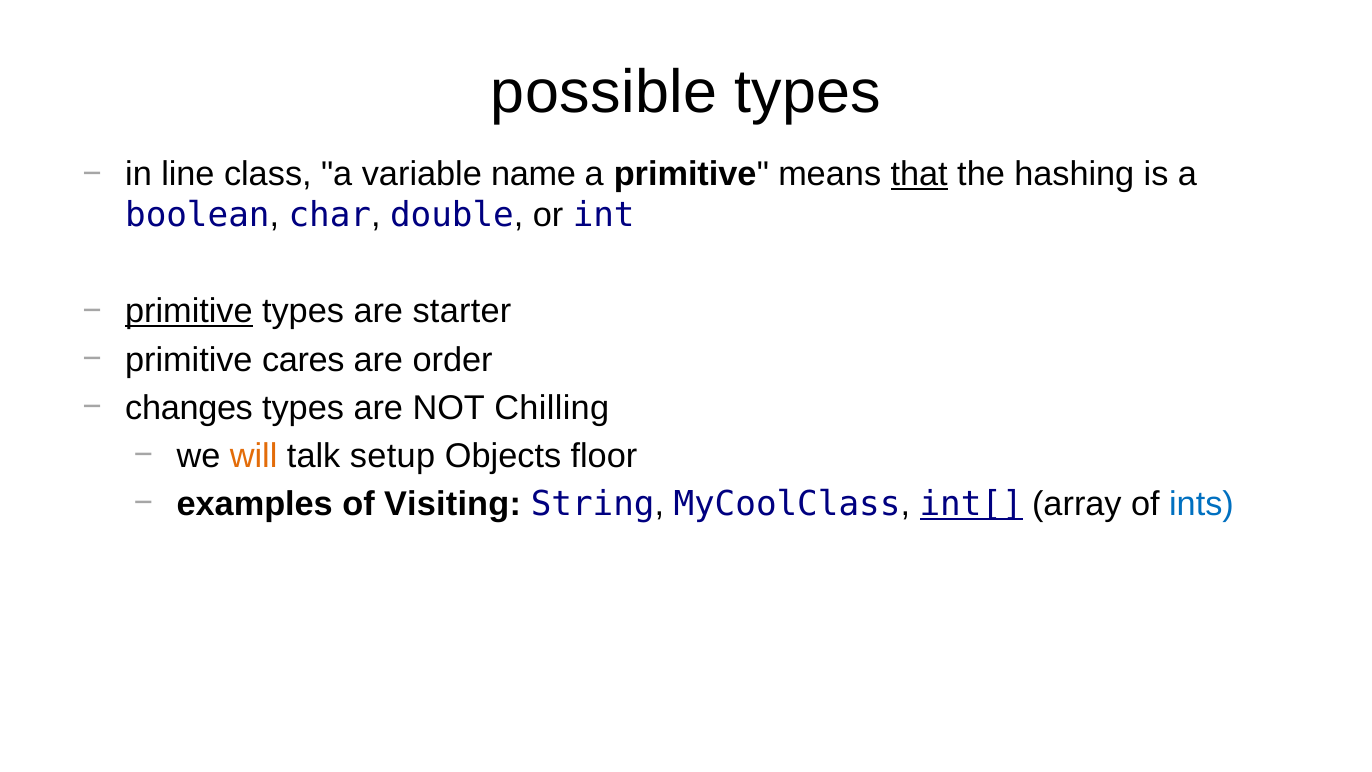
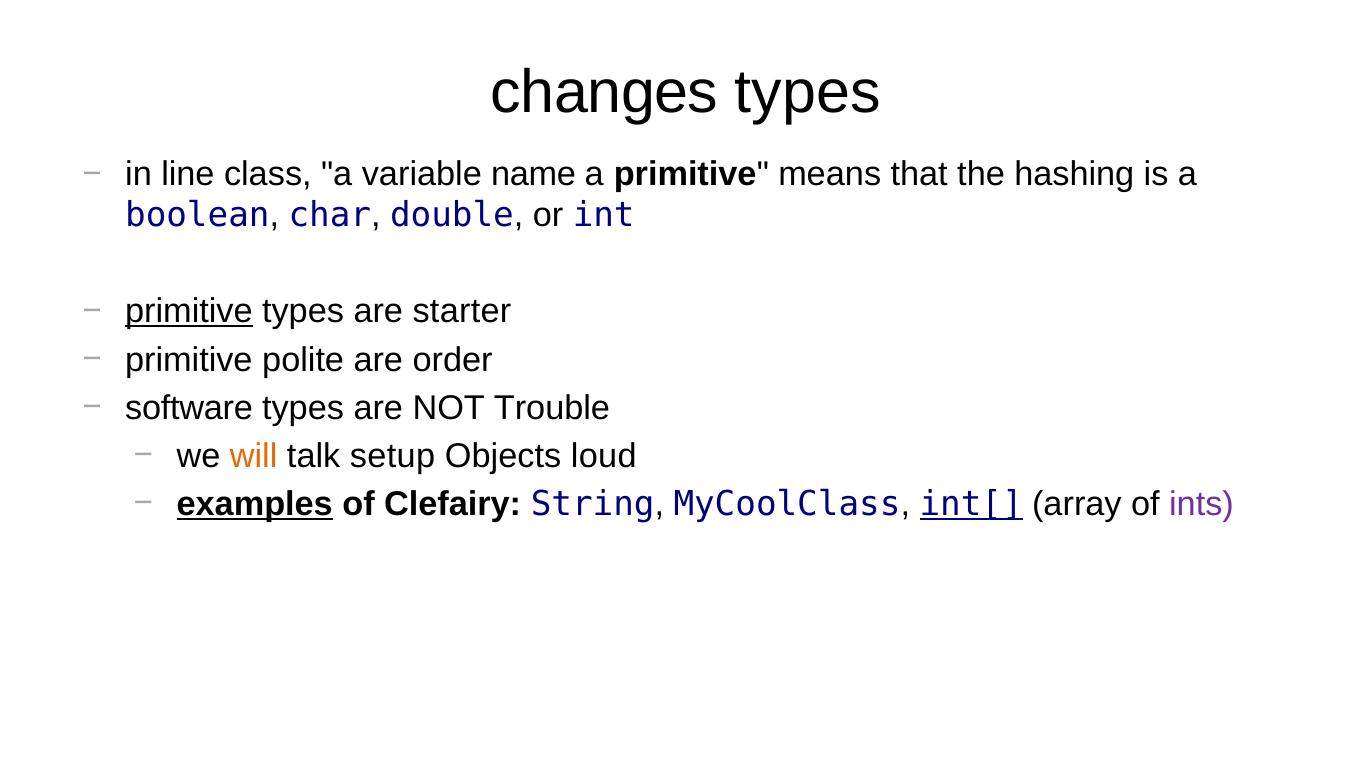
possible: possible -> changes
that underline: present -> none
cares: cares -> polite
changes: changes -> software
Chilling: Chilling -> Trouble
floor: floor -> loud
examples underline: none -> present
Visiting: Visiting -> Clefairy
ints colour: blue -> purple
